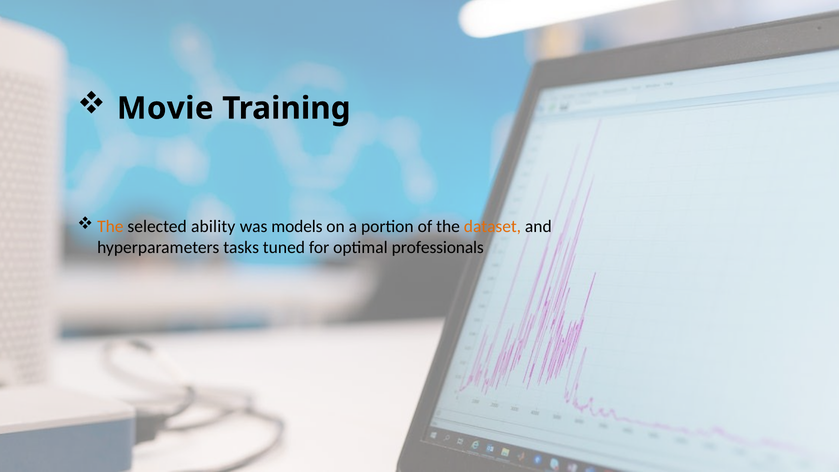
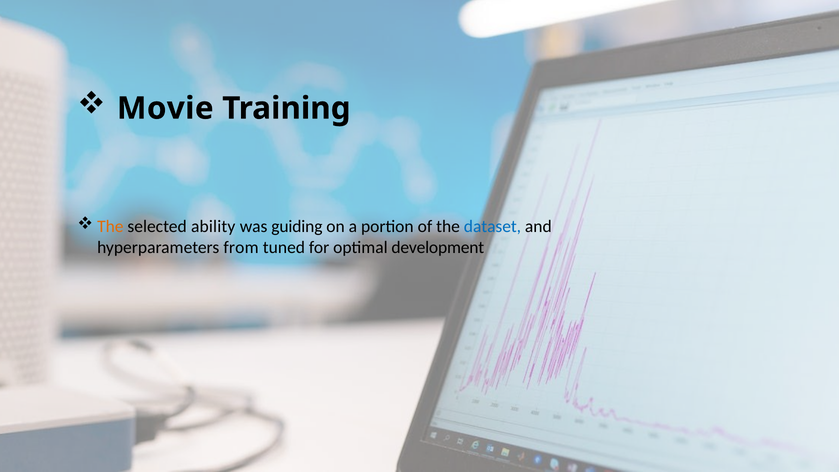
models: models -> guiding
dataset colour: orange -> blue
tasks: tasks -> from
professionals: professionals -> development
